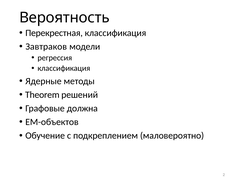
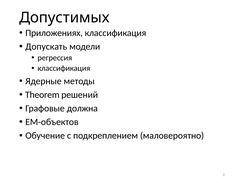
Вероятность: Вероятность -> Допустимых
Перекрестная: Перекрестная -> Приложениях
Завтраков: Завтраков -> Допускать
